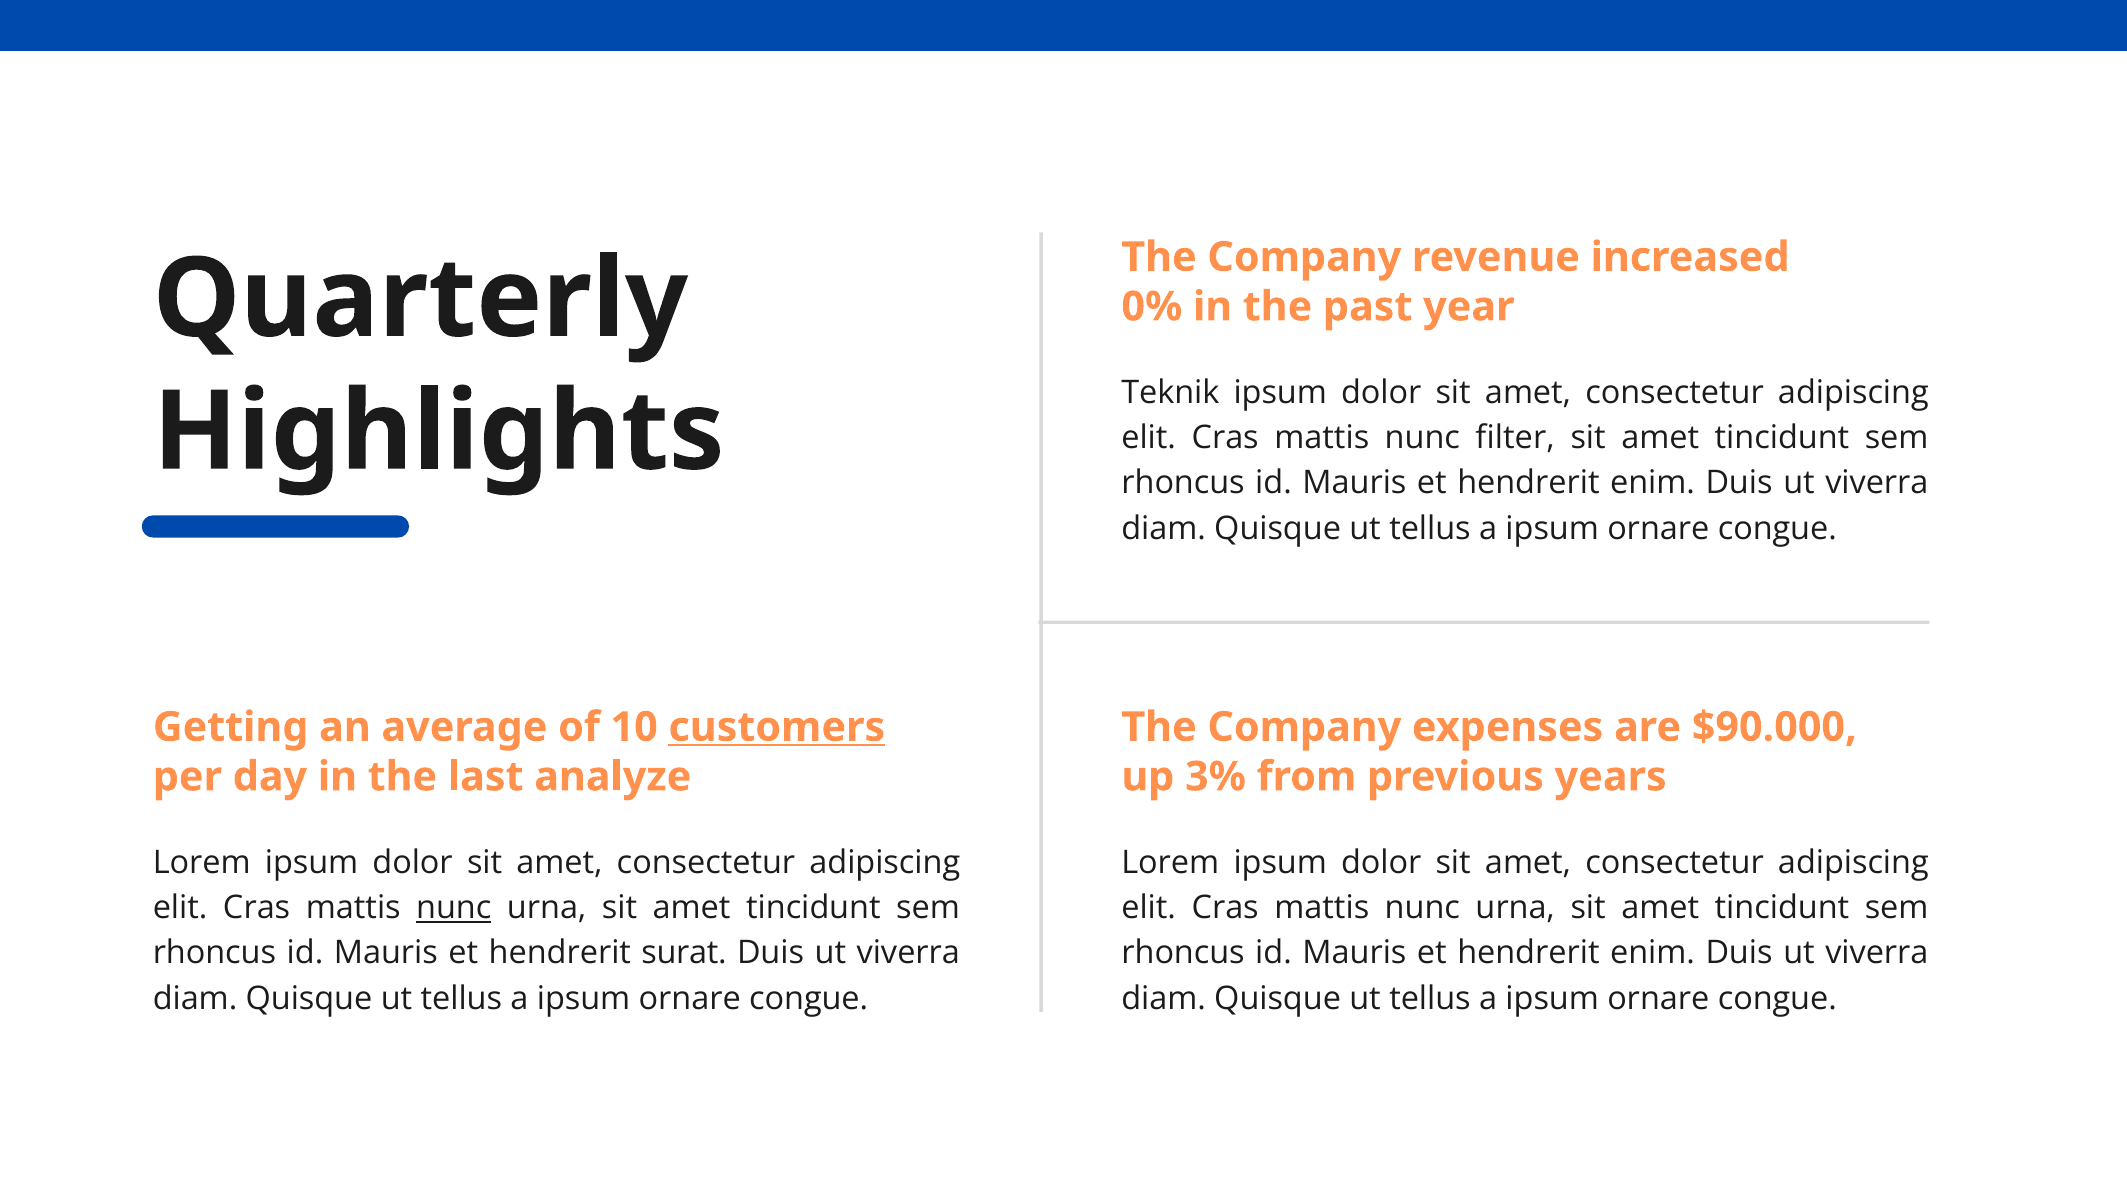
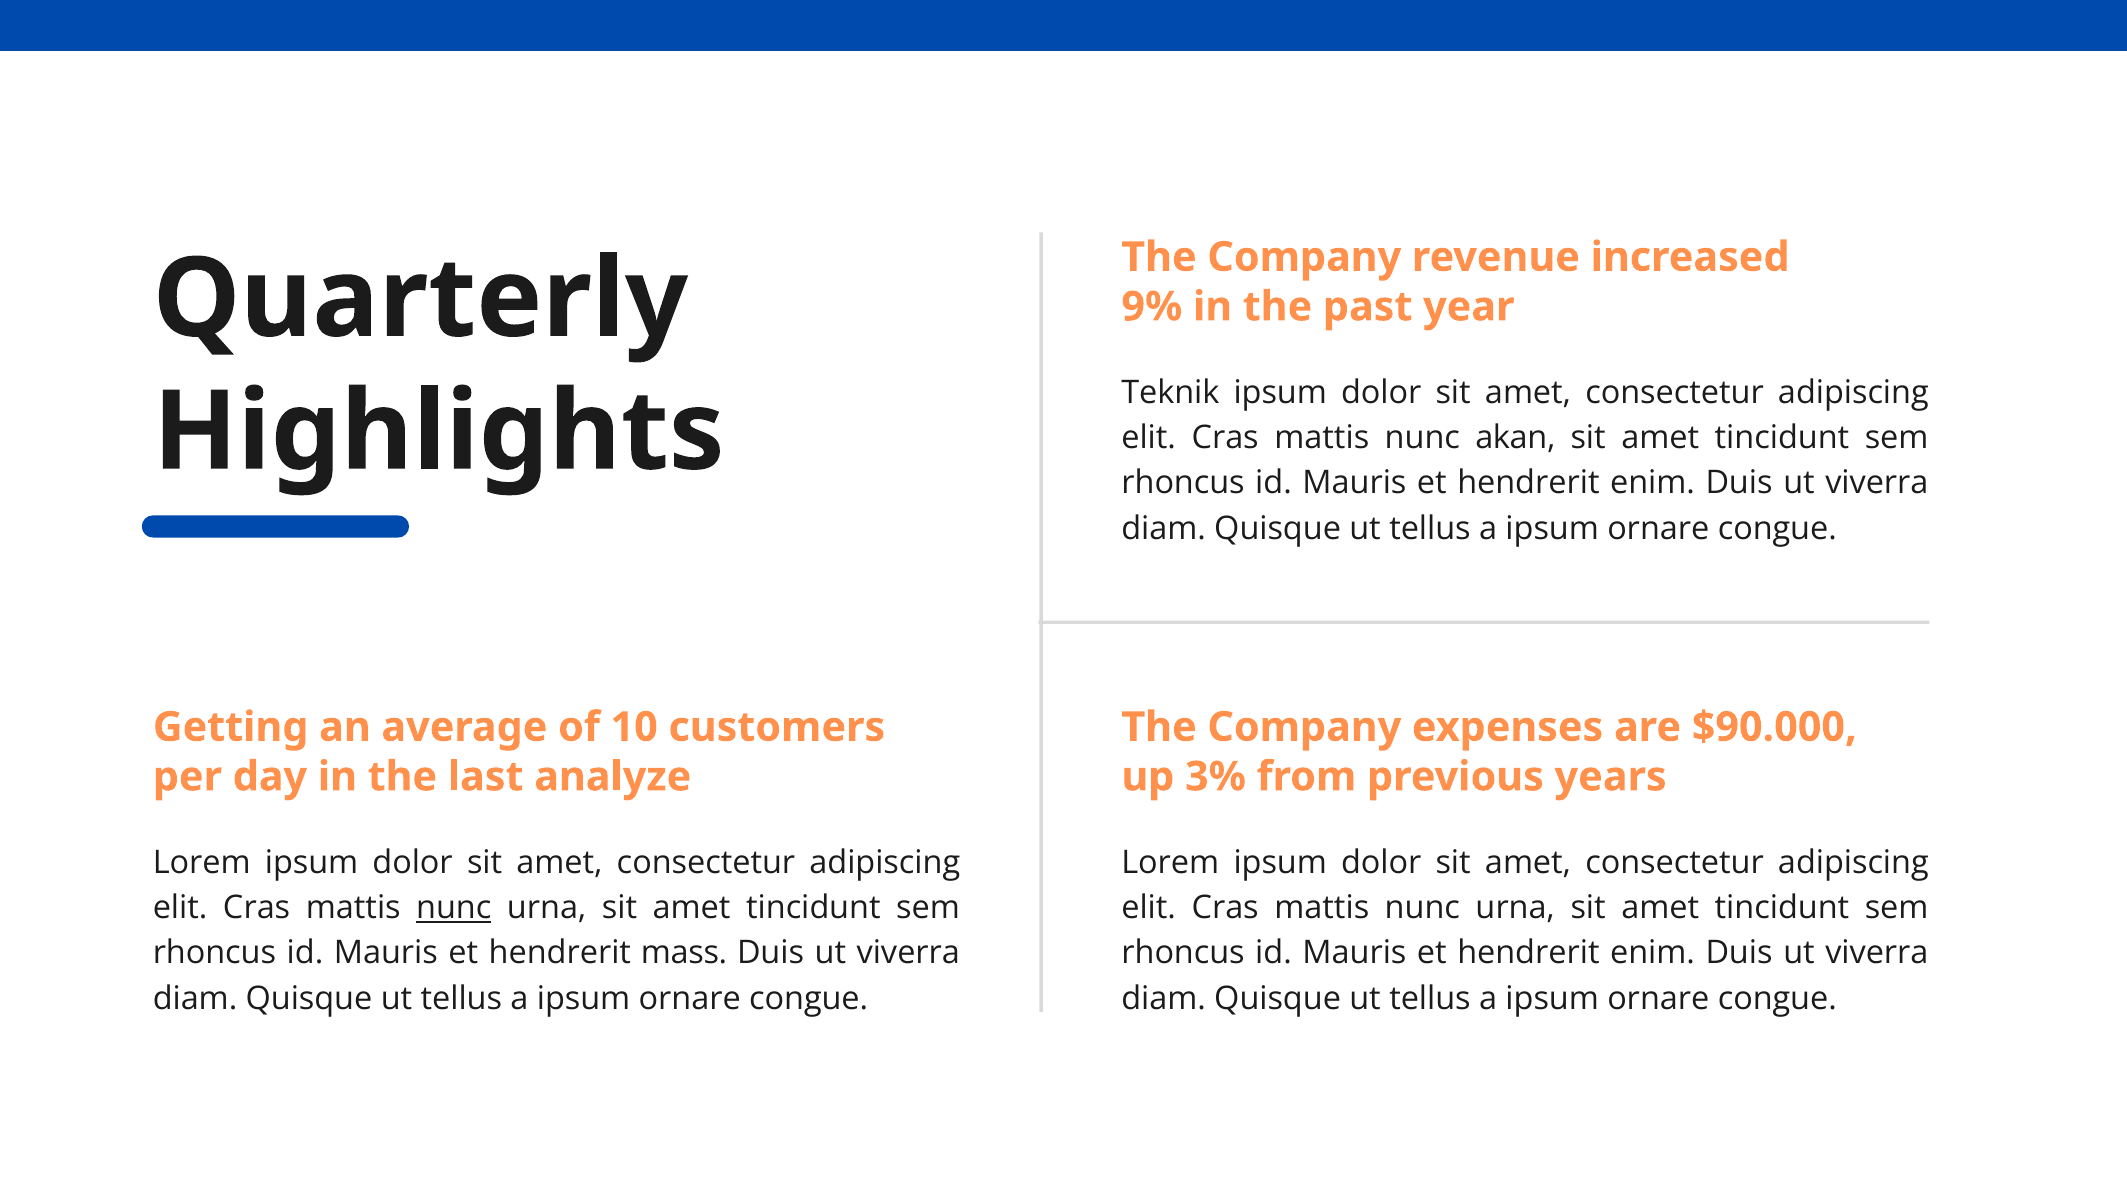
0%: 0% -> 9%
filter: filter -> akan
customers underline: present -> none
surat: surat -> mass
